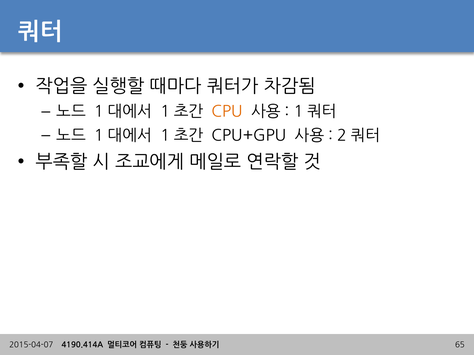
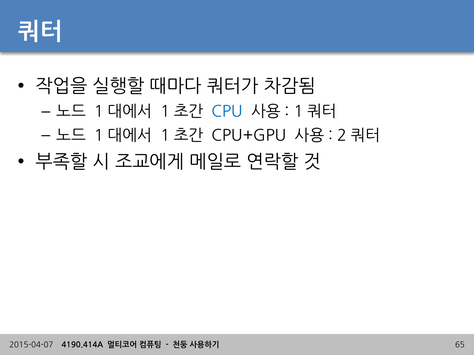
CPU colour: orange -> blue
